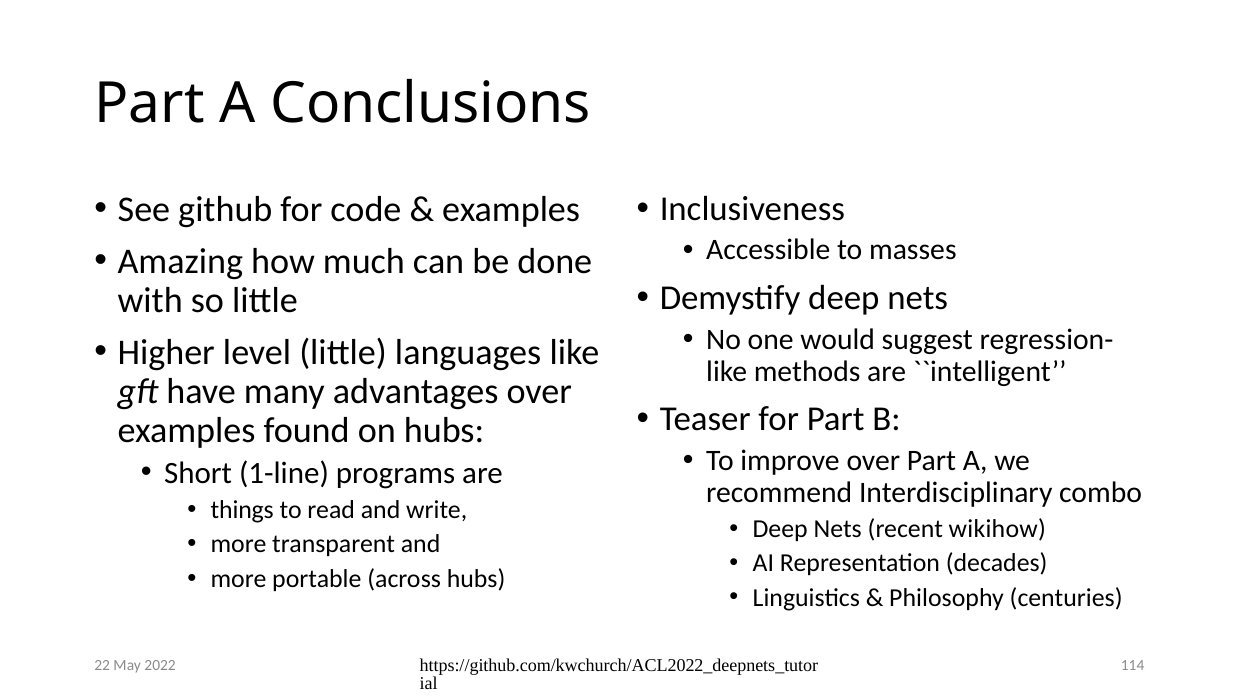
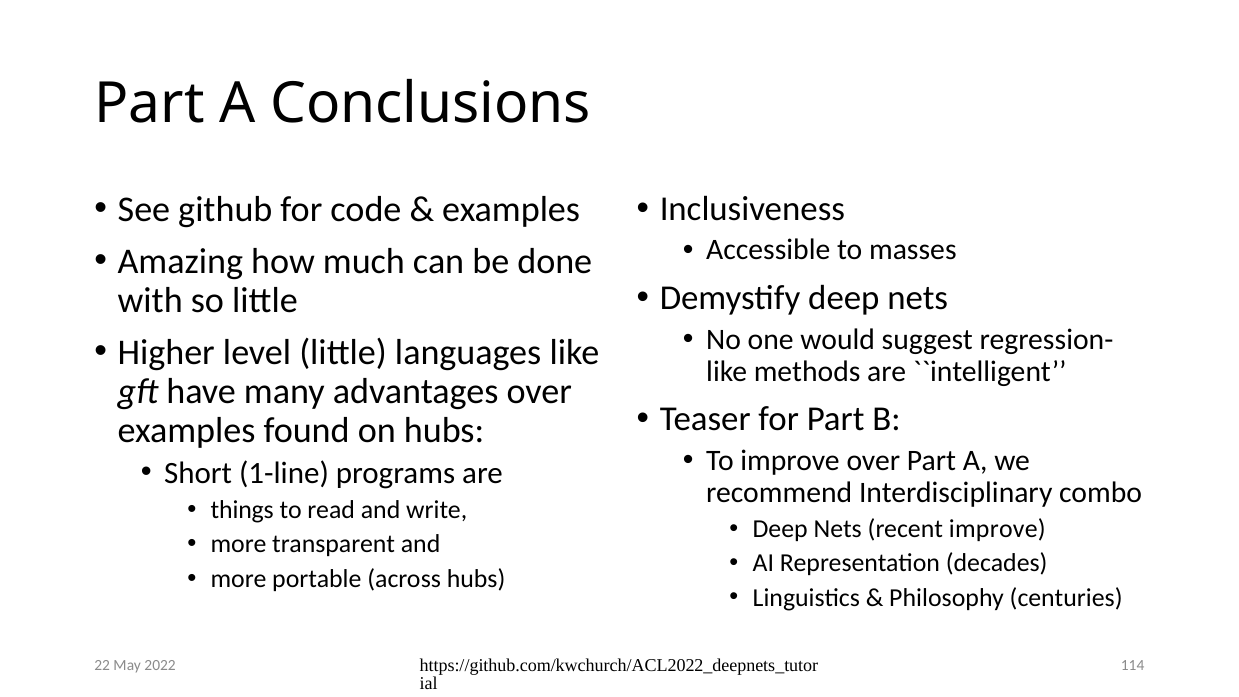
recent wikihow: wikihow -> improve
